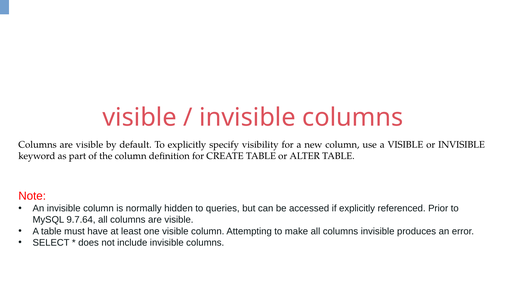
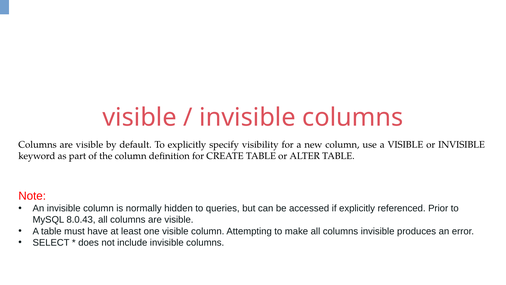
9.7.64: 9.7.64 -> 8.0.43
